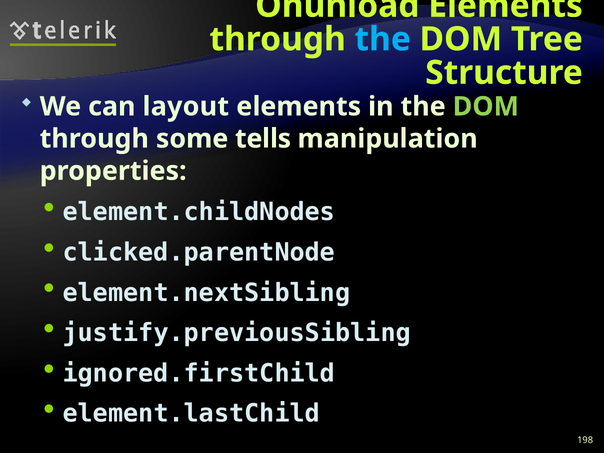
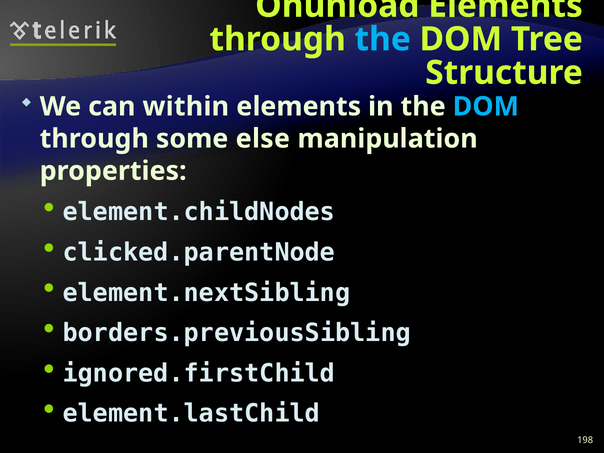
layout: layout -> within
DOM at (486, 107) colour: light green -> light blue
tells: tells -> else
justify.previousSibling: justify.previousSibling -> borders.previousSibling
